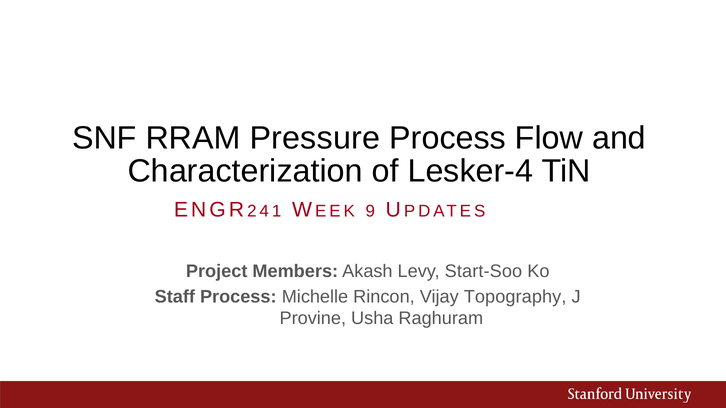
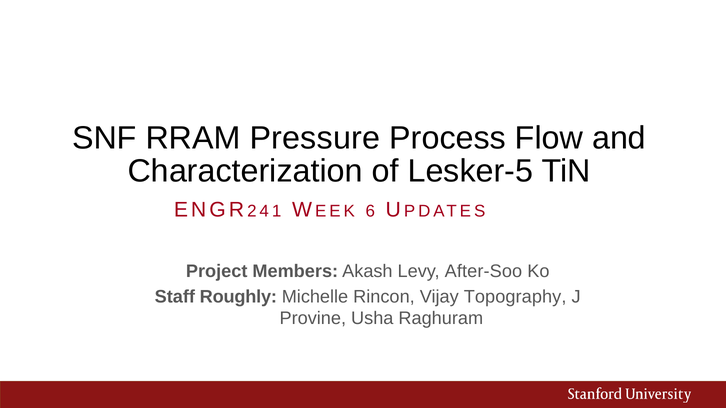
Lesker-4: Lesker-4 -> Lesker-5
9: 9 -> 6
Start-Soo: Start-Soo -> After-Soo
Staff Process: Process -> Roughly
